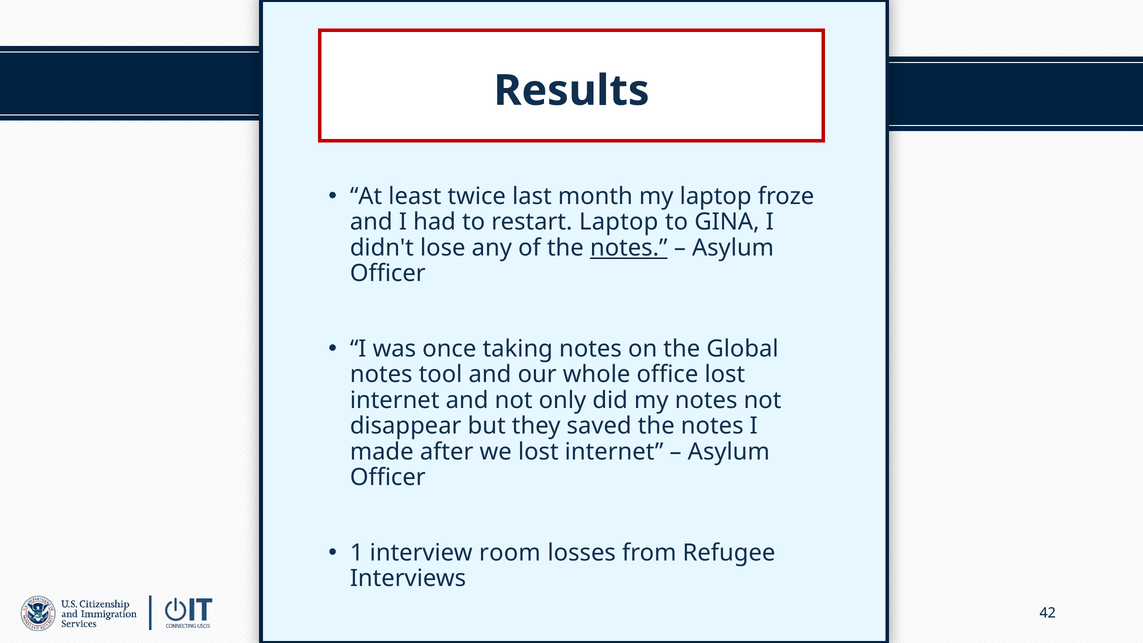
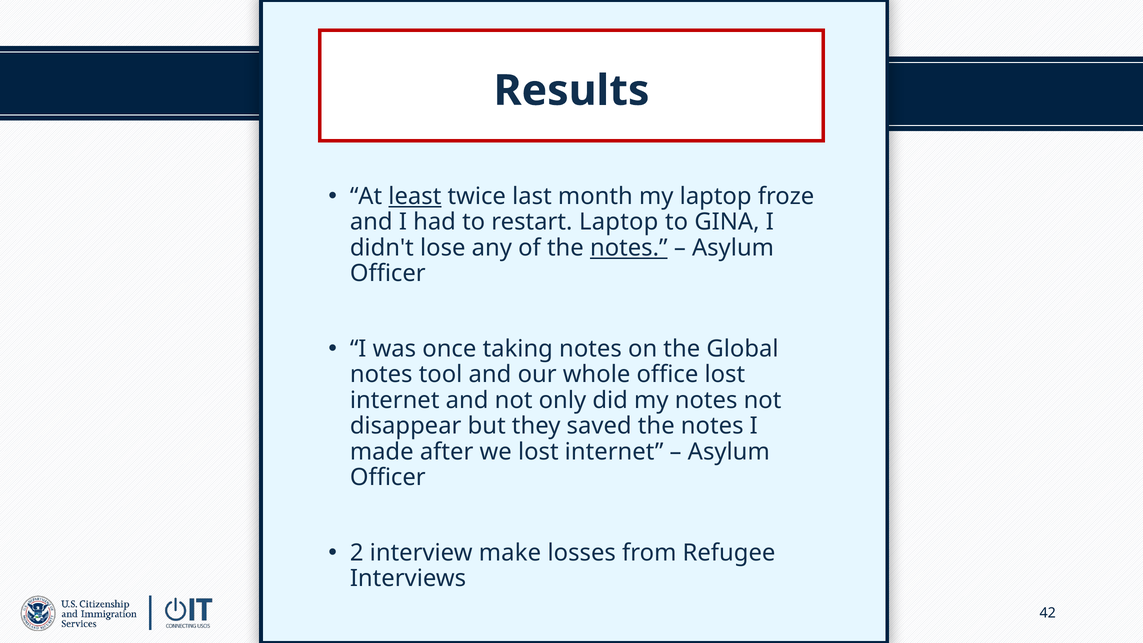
least underline: none -> present
1: 1 -> 2
room: room -> make
